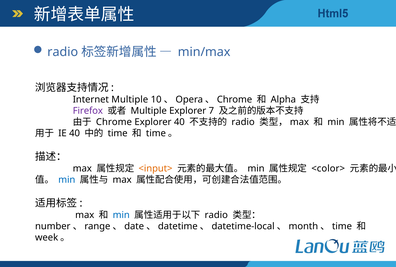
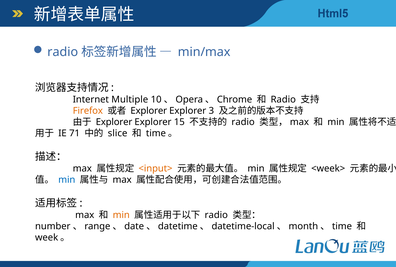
Alpha at (283, 99): Alpha -> Radio
Firefox colour: purple -> orange
Multiple at (149, 111): Multiple -> Explorer
7: 7 -> 3
Chrome at (114, 122): Chrome -> Explorer
Explorer 40: 40 -> 15
IE 40: 40 -> 71
time: time -> slice
<color>: <color> -> <week>
min at (121, 215) colour: blue -> orange
